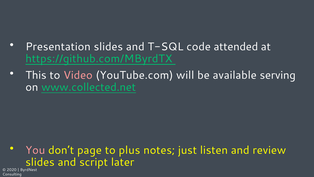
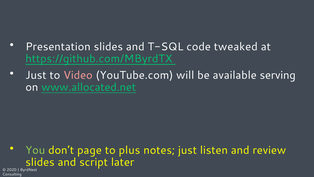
attended: attended -> tweaked
This at (36, 75): This -> Just
www.collected.net: www.collected.net -> www.allocated.net
You colour: pink -> light green
